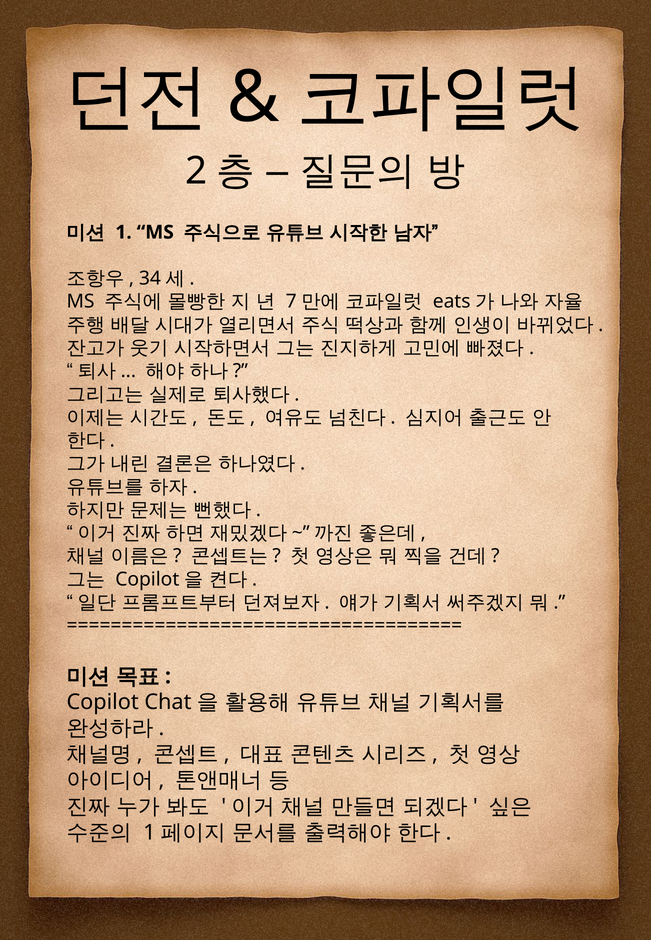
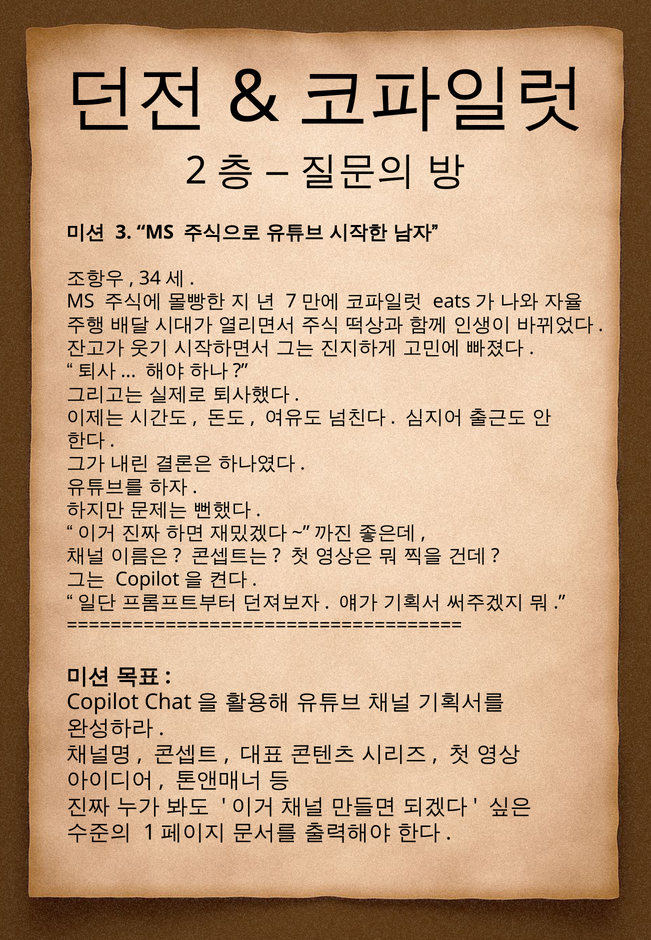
1: 1 -> 3
